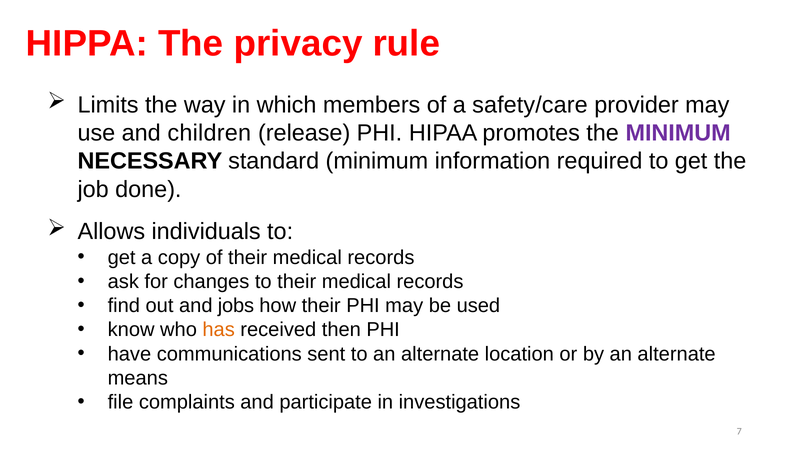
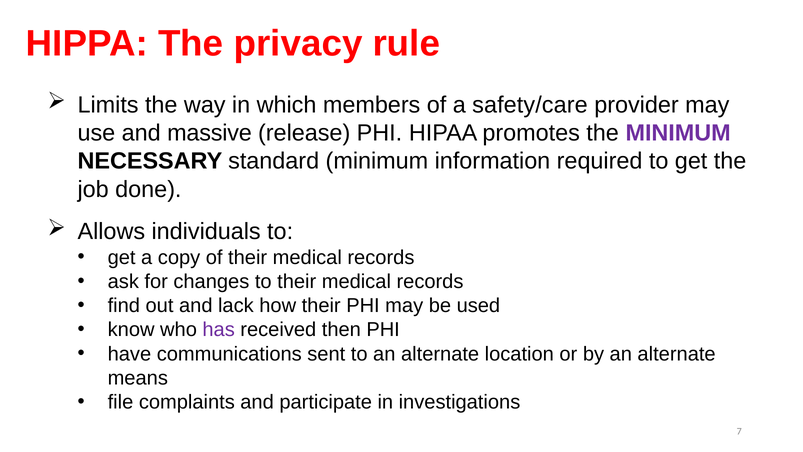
children: children -> massive
jobs: jobs -> lack
has colour: orange -> purple
